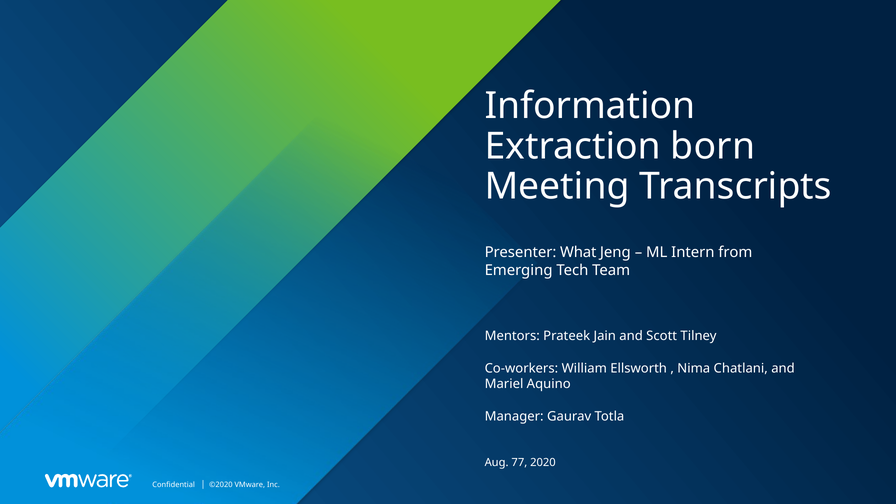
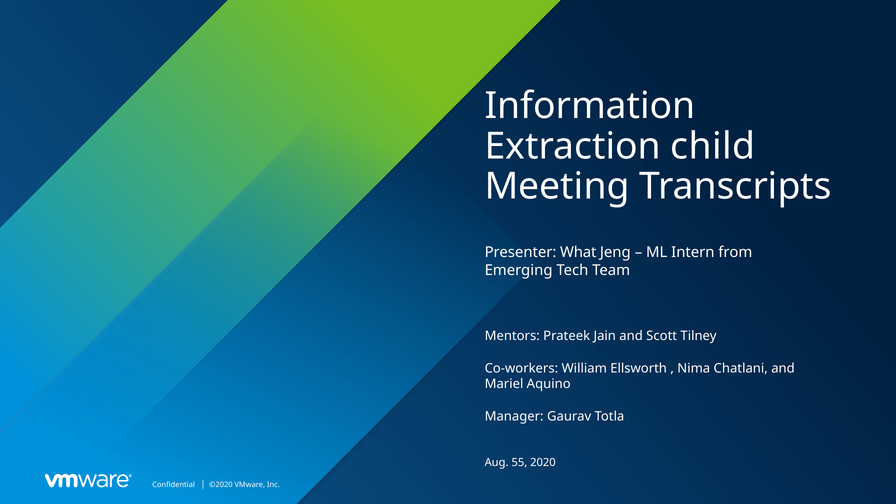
born: born -> child
77: 77 -> 55
